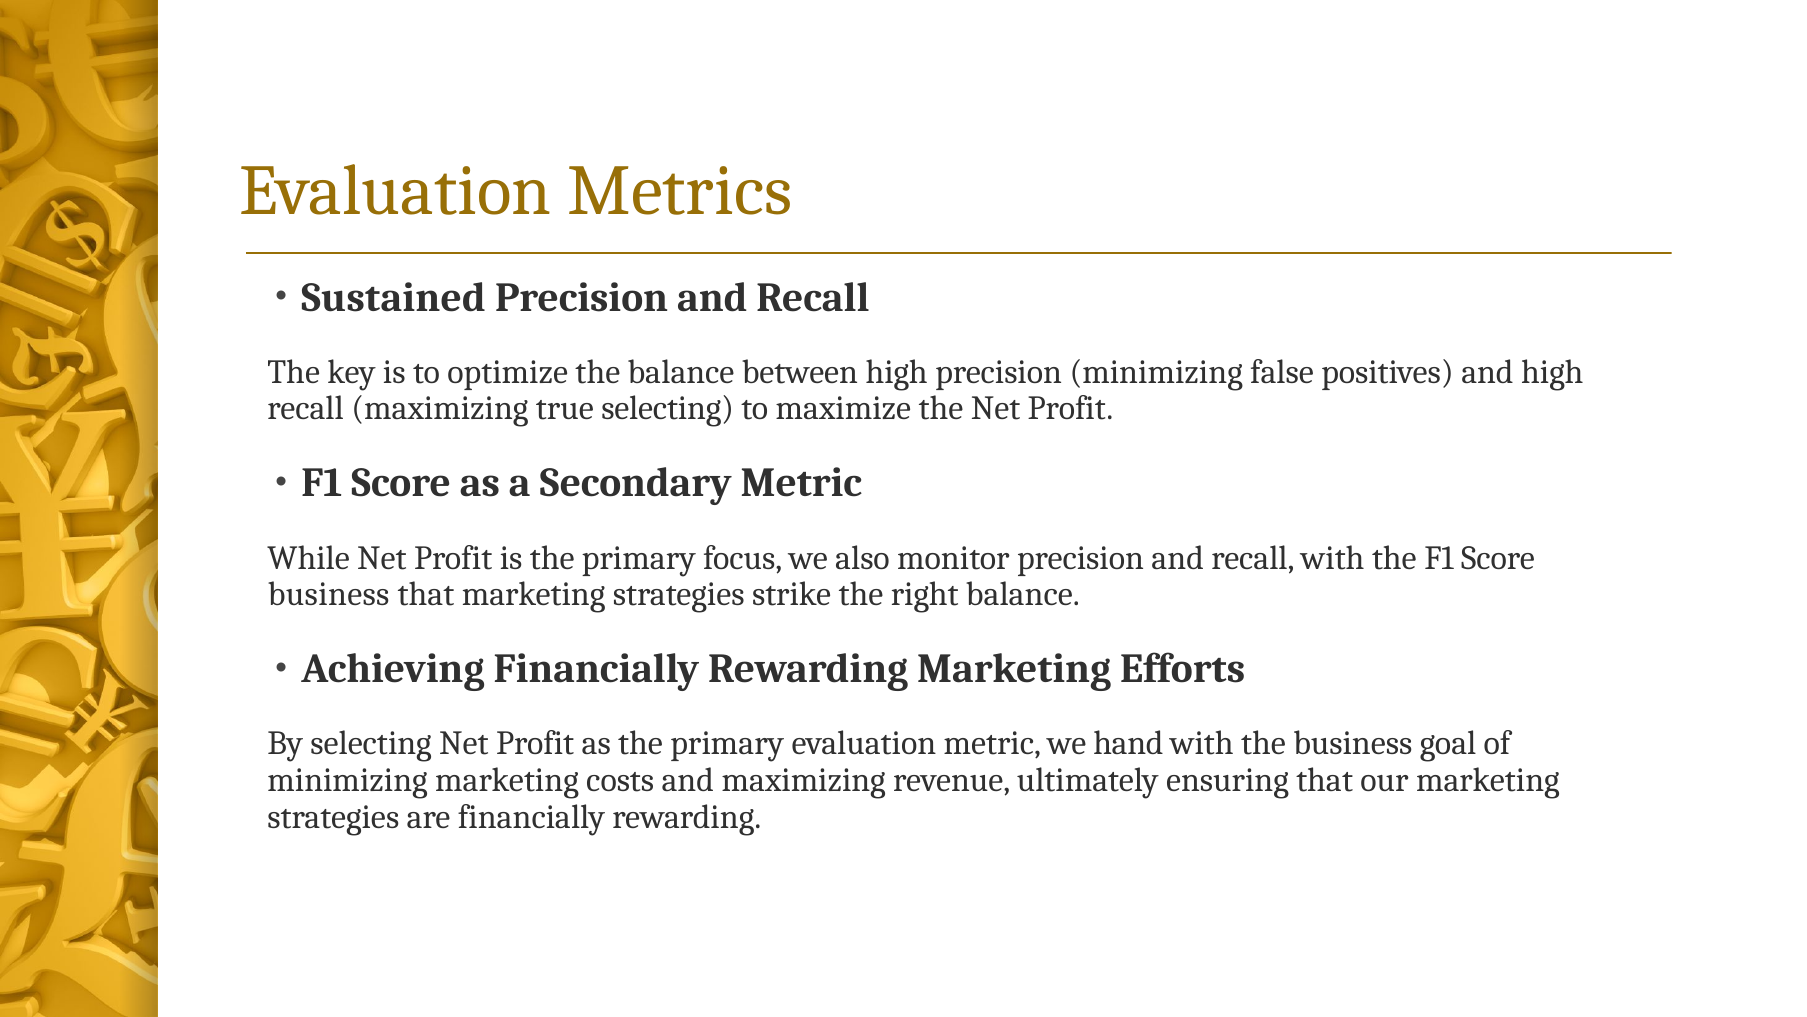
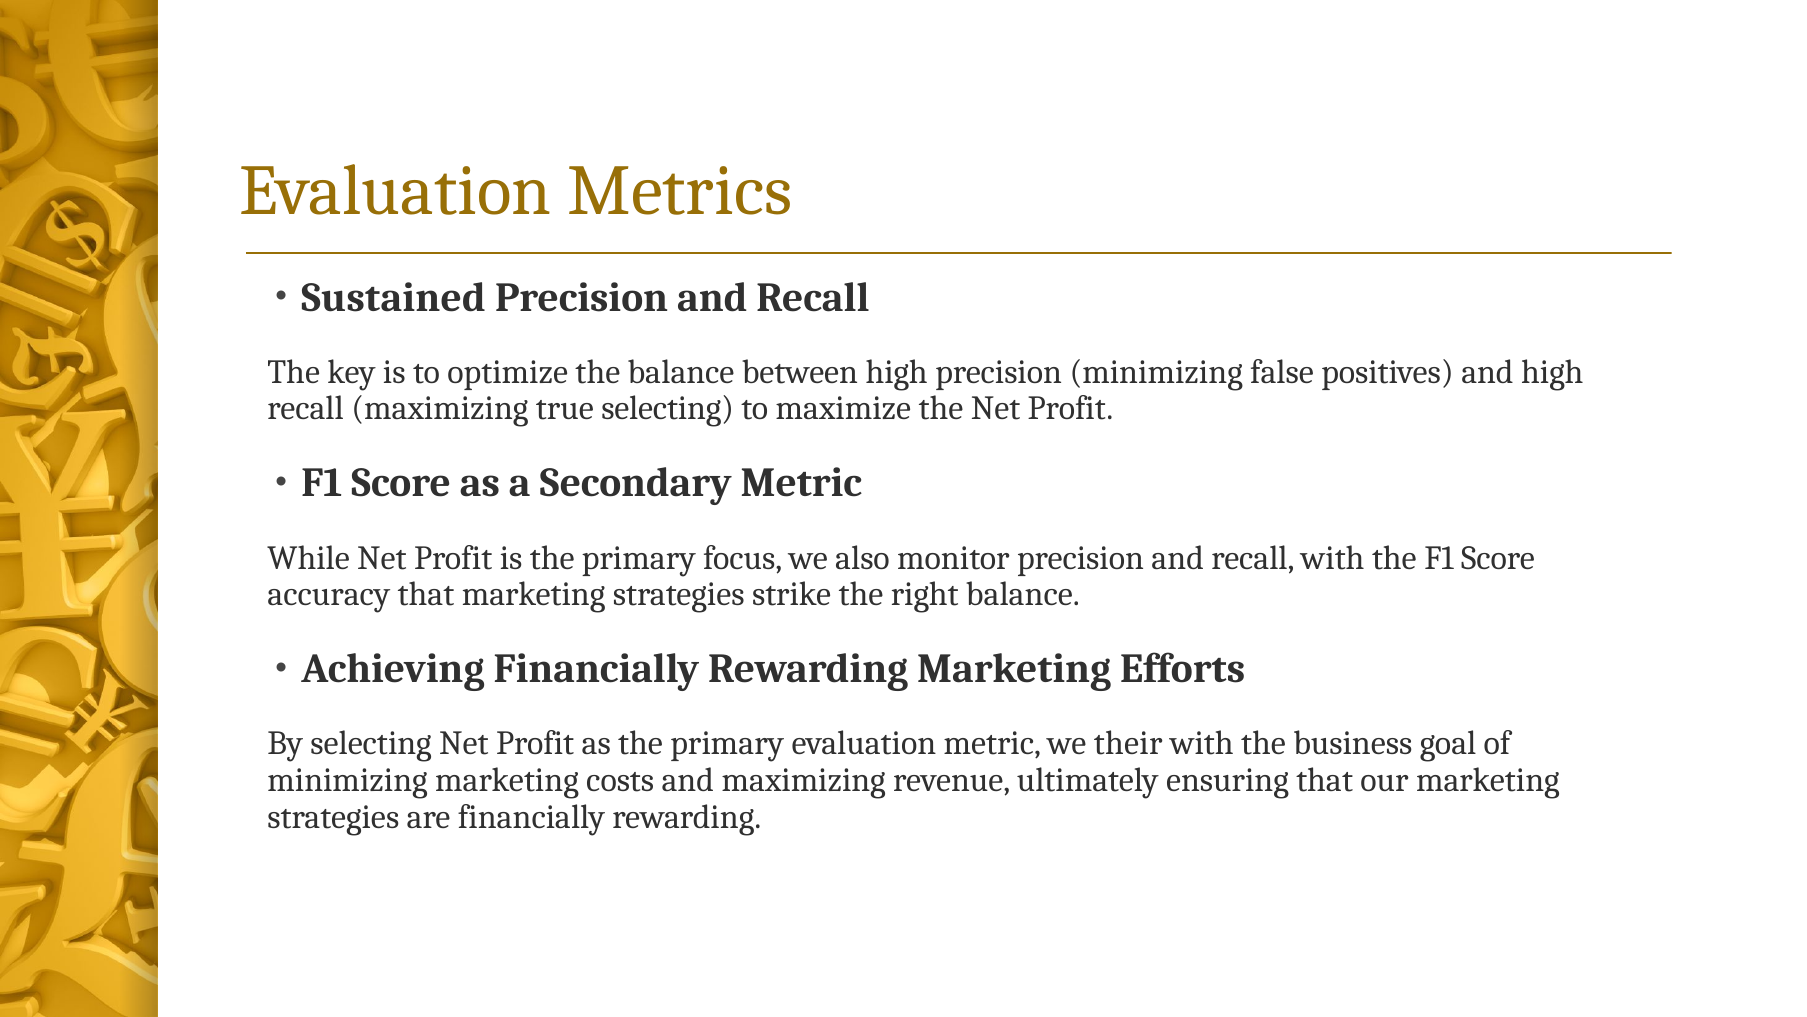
business at (329, 594): business -> accuracy
hand: hand -> their
